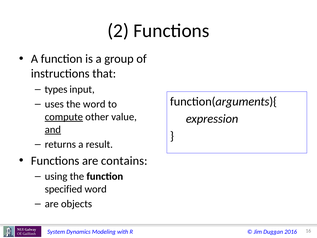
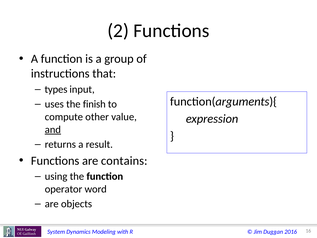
the word: word -> finish
compute underline: present -> none
specified: specified -> operator
